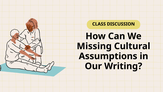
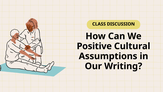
Missing: Missing -> Positive
